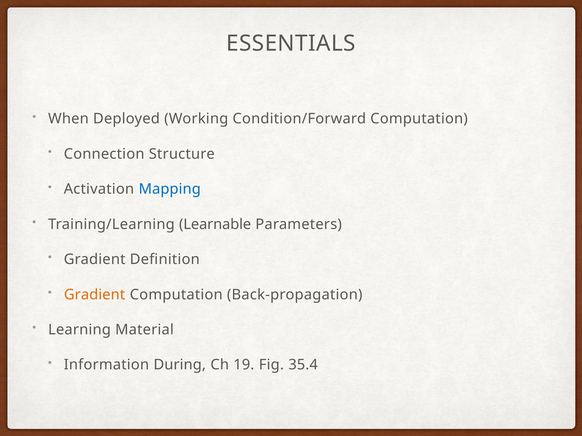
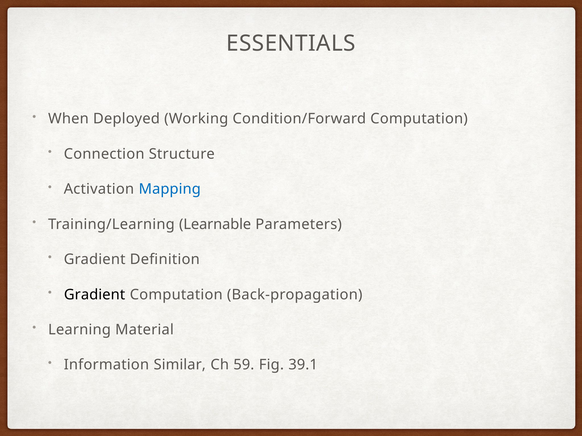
Gradient at (95, 295) colour: orange -> black
During: During -> Similar
19: 19 -> 59
35.4: 35.4 -> 39.1
